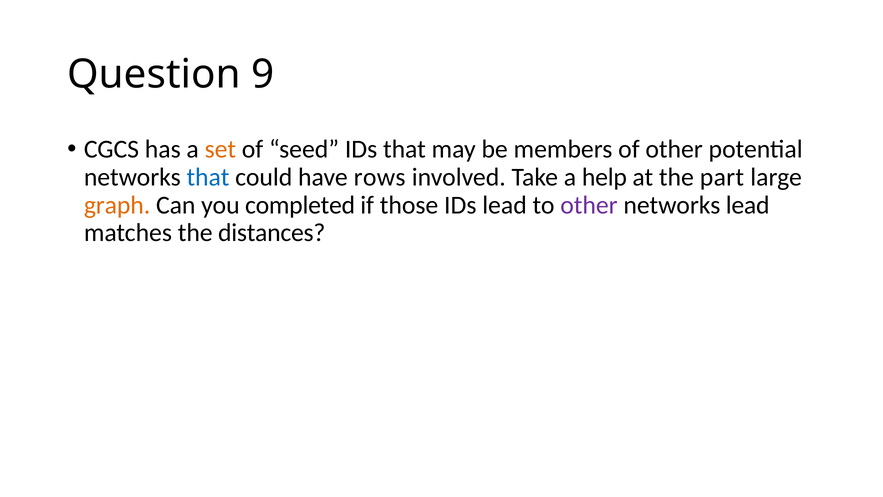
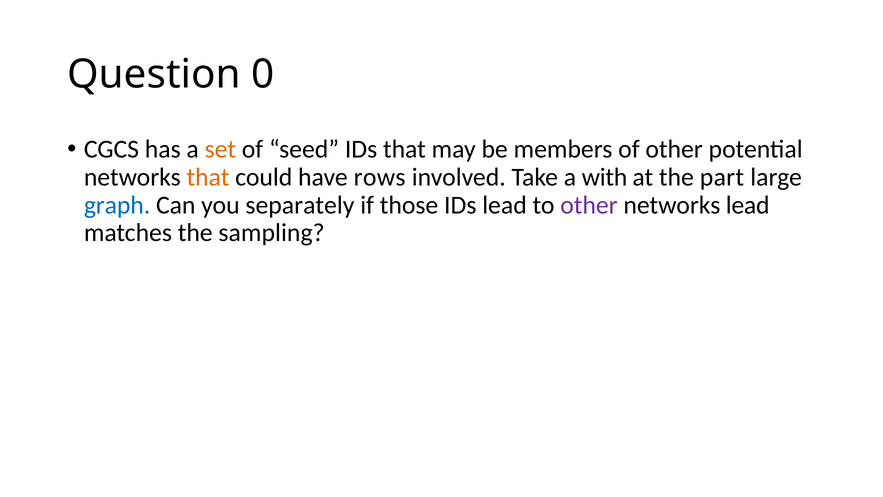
9: 9 -> 0
that at (208, 177) colour: blue -> orange
help: help -> with
graph colour: orange -> blue
completed: completed -> separately
distances: distances -> sampling
